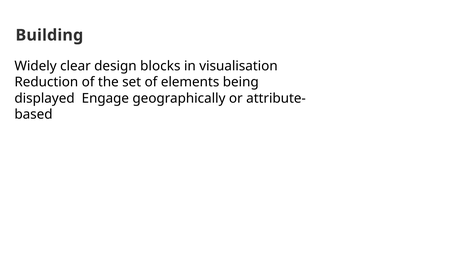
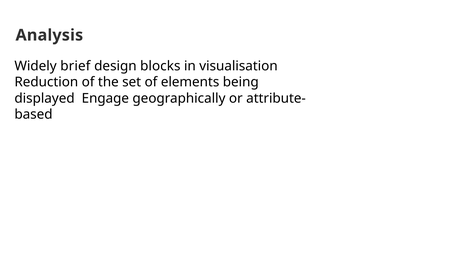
Building: Building -> Analysis
clear: clear -> brief
